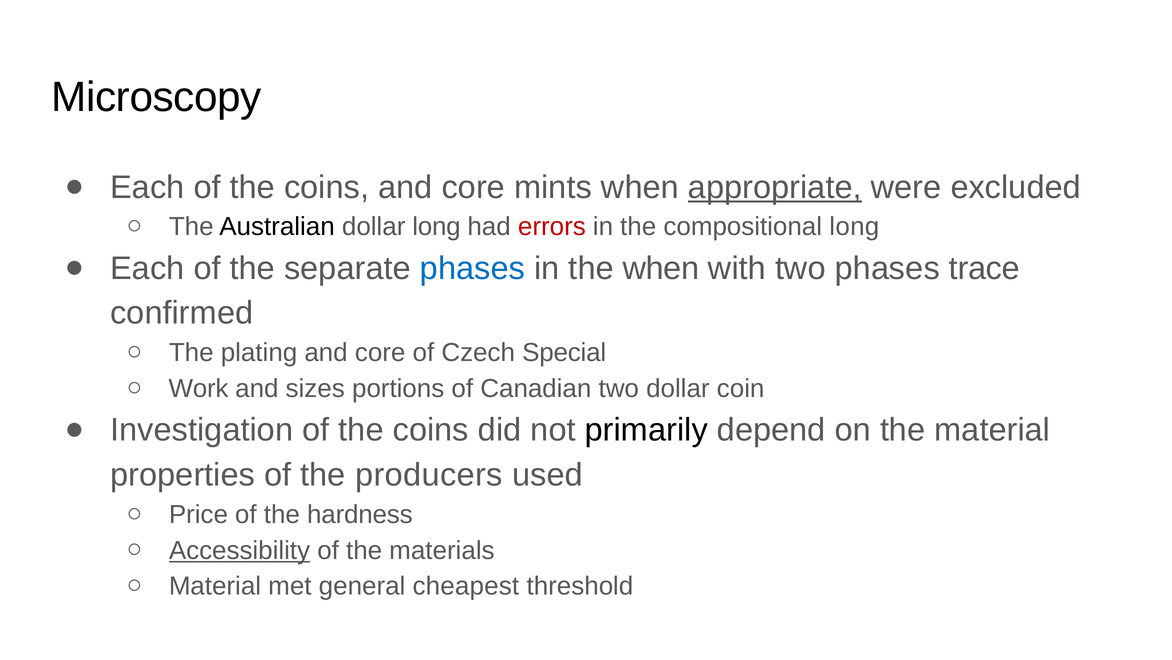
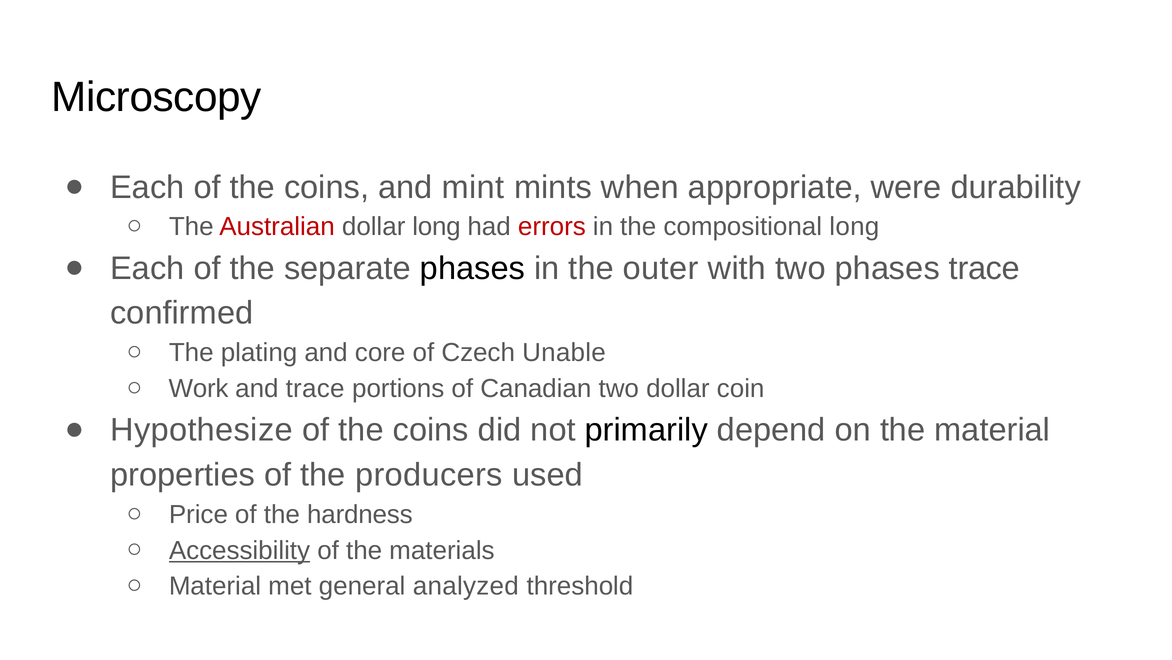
coins and core: core -> mint
appropriate underline: present -> none
excluded: excluded -> durability
Australian colour: black -> red
phases at (472, 268) colour: blue -> black
the when: when -> outer
Special: Special -> Unable
and sizes: sizes -> trace
Investigation: Investigation -> Hypothesize
cheapest: cheapest -> analyzed
